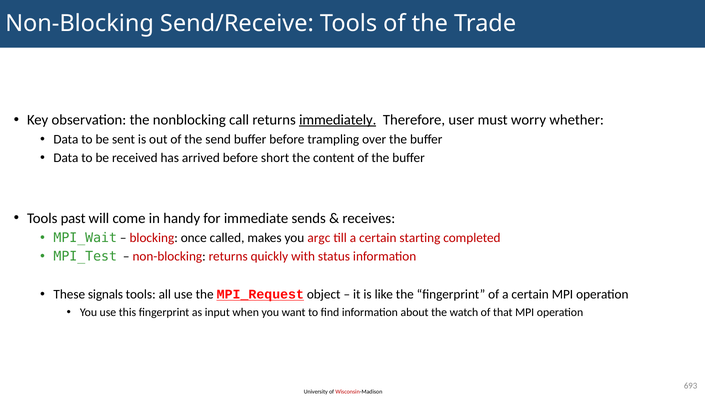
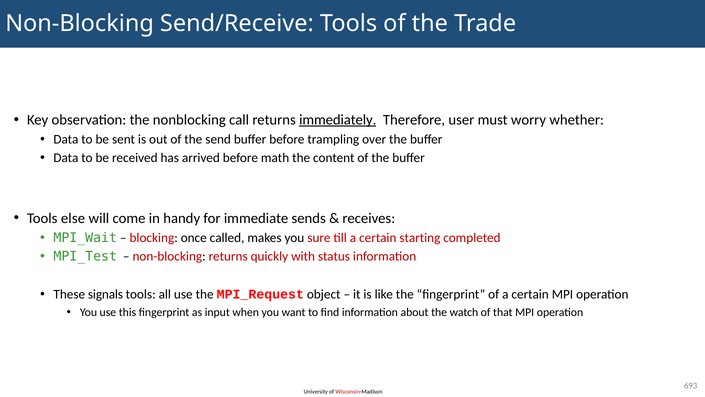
short: short -> math
past: past -> else
argc: argc -> sure
MPI_Request underline: present -> none
